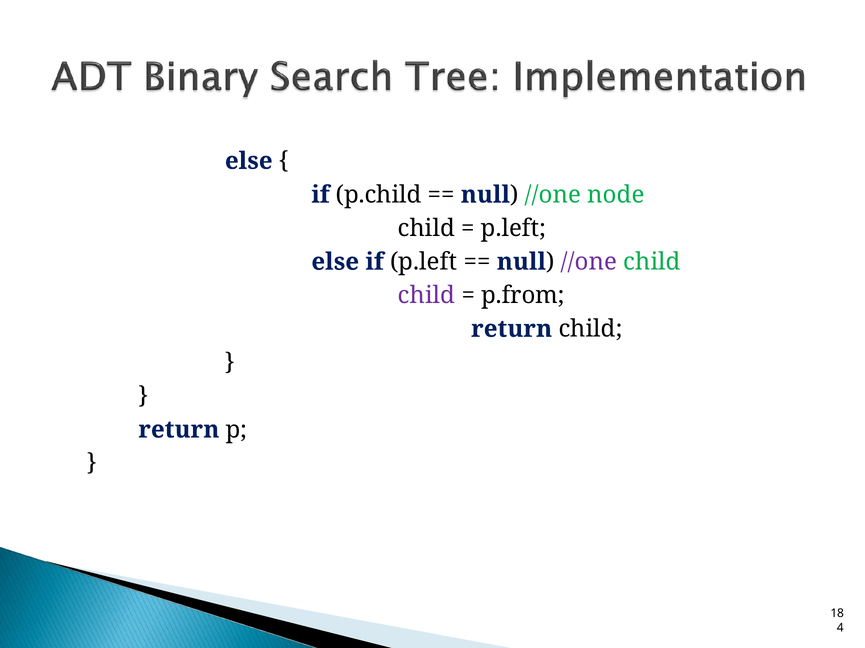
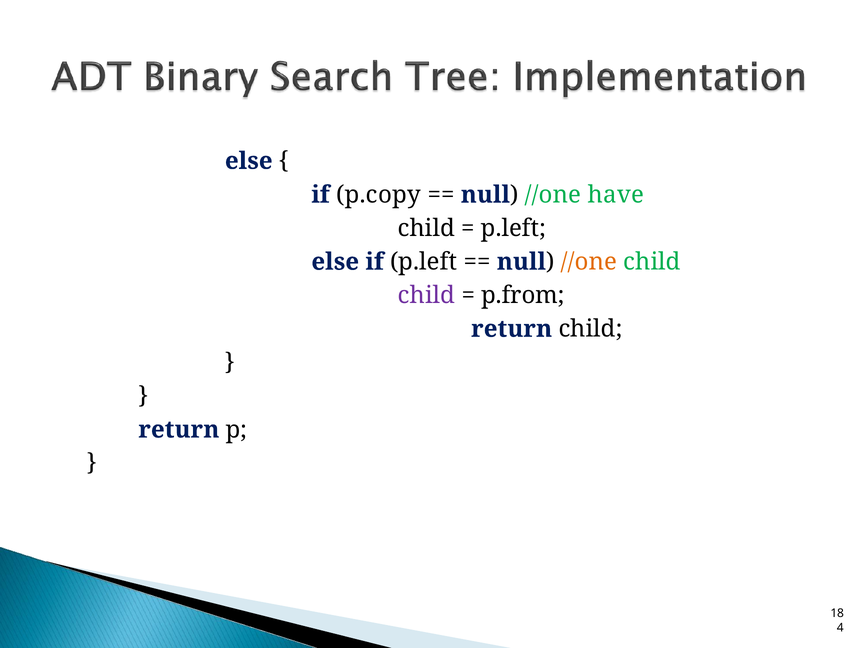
p.child: p.child -> p.copy
node: node -> have
//one at (589, 262) colour: purple -> orange
